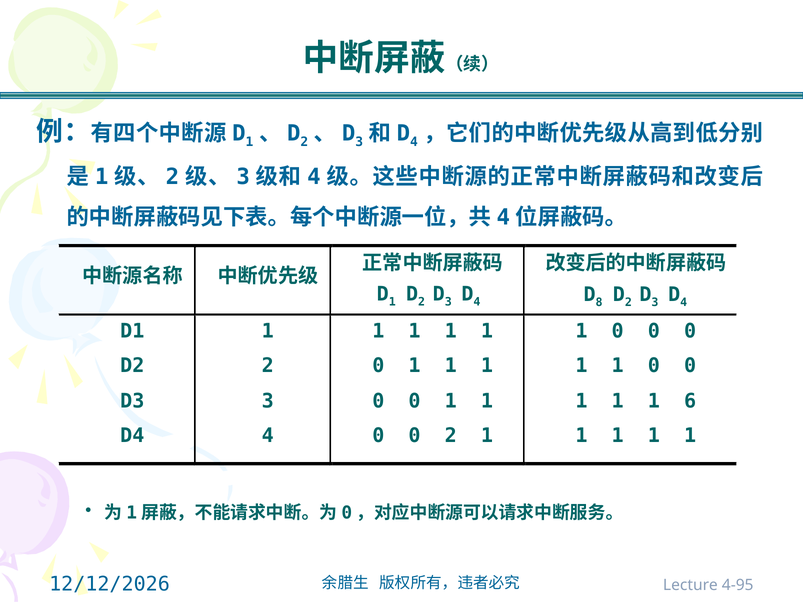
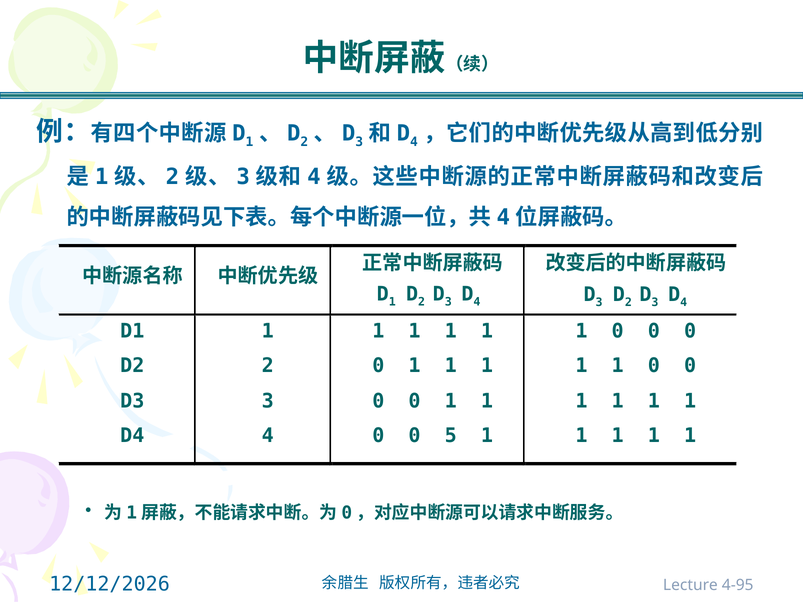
8 at (599, 303): 8 -> 3
6 at (690, 401): 6 -> 1
0 2: 2 -> 5
